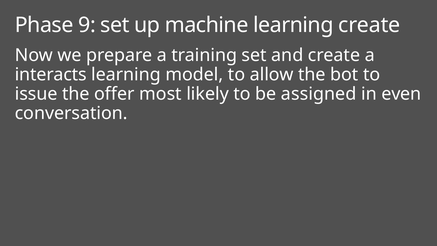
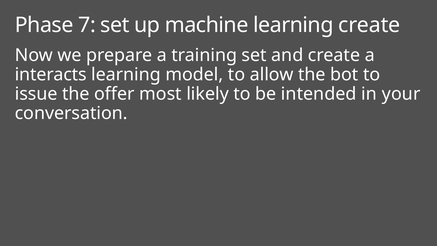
9: 9 -> 7
assigned: assigned -> intended
even: even -> your
